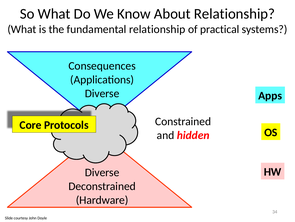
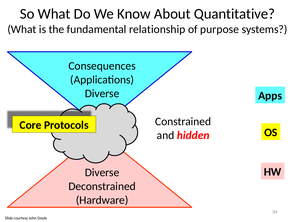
About Relationship: Relationship -> Quantitative
practical: practical -> purpose
